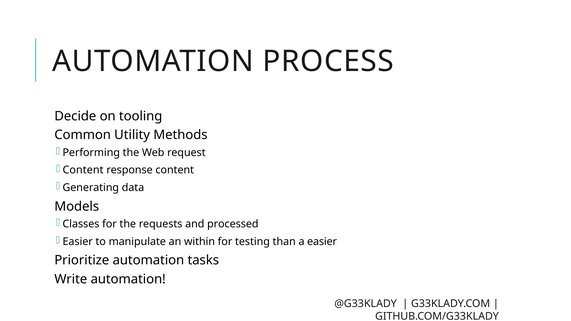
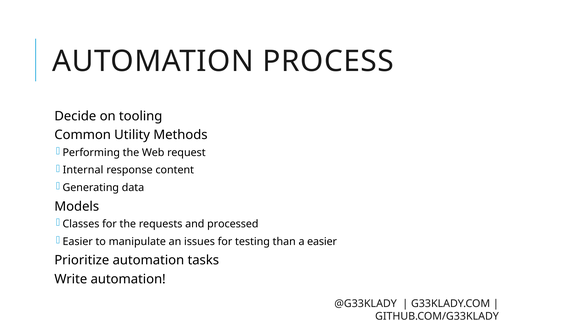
Content at (83, 170): Content -> Internal
within: within -> issues
